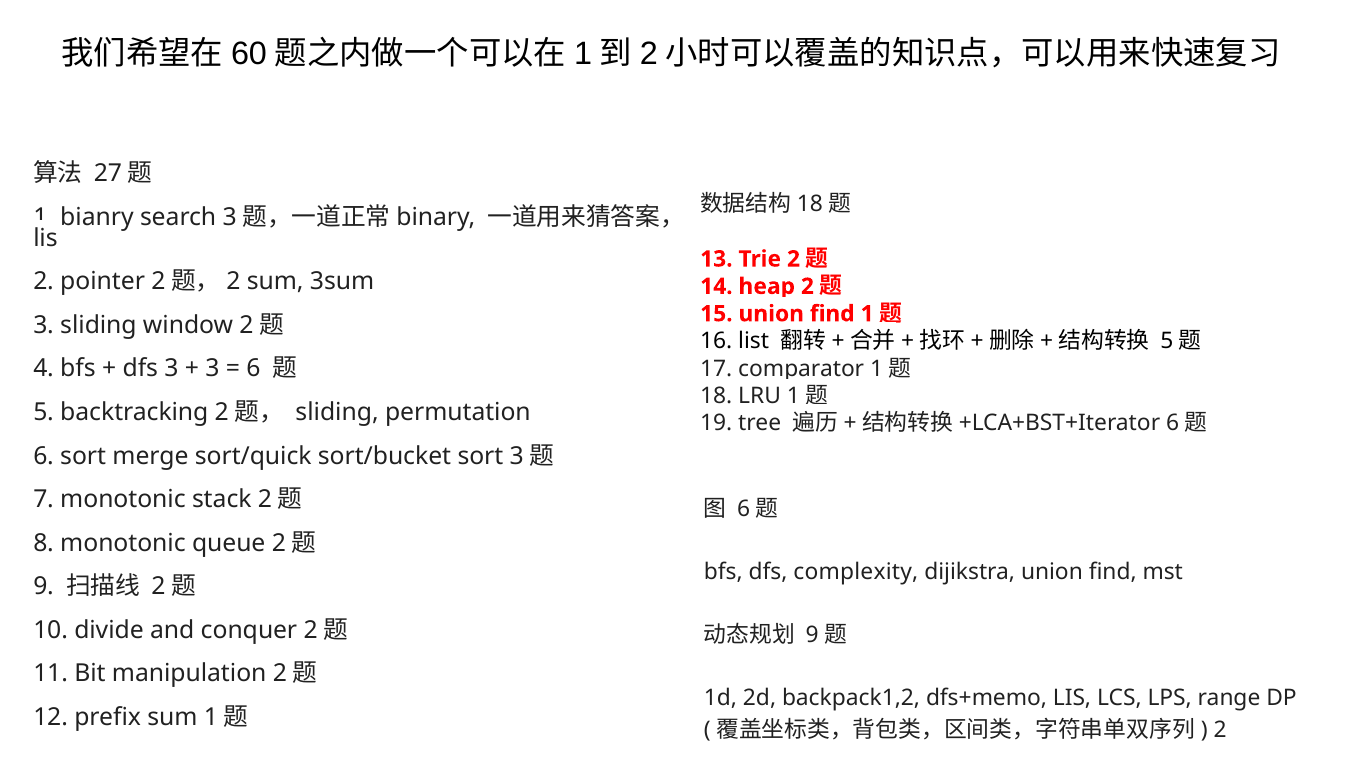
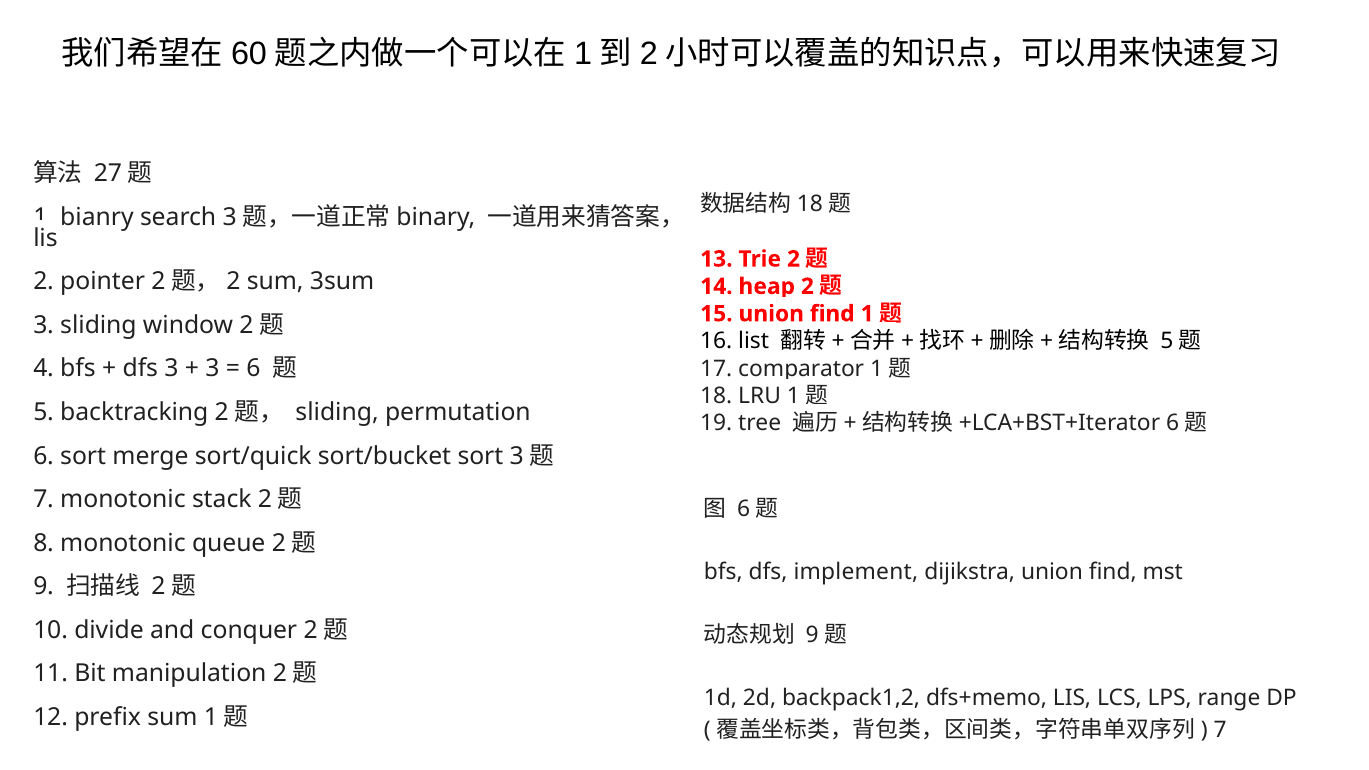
complexity: complexity -> implement
2 at (1220, 730): 2 -> 7
